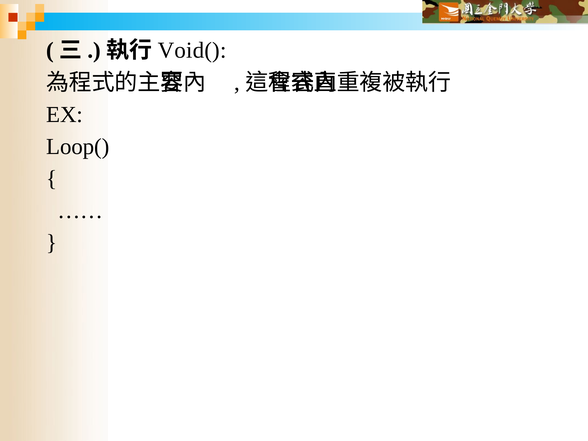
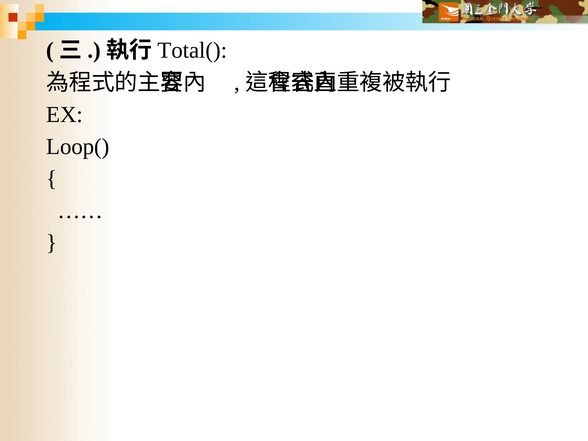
Void(: Void( -> Total(
